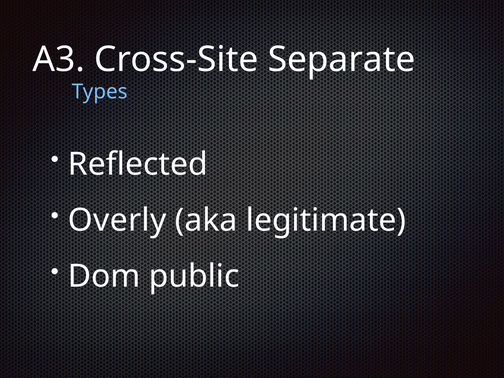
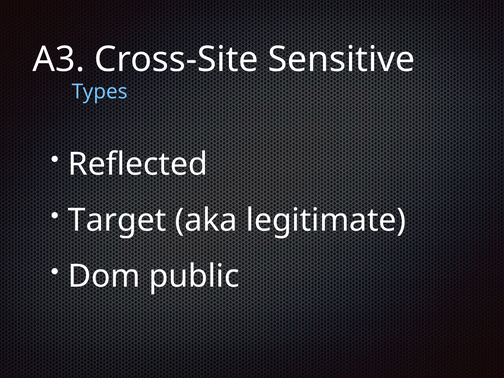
Separate: Separate -> Sensitive
Overly: Overly -> Target
